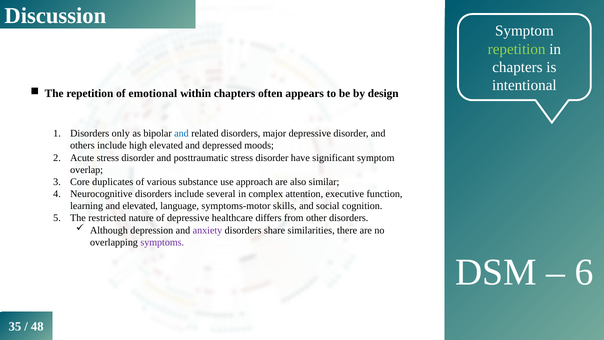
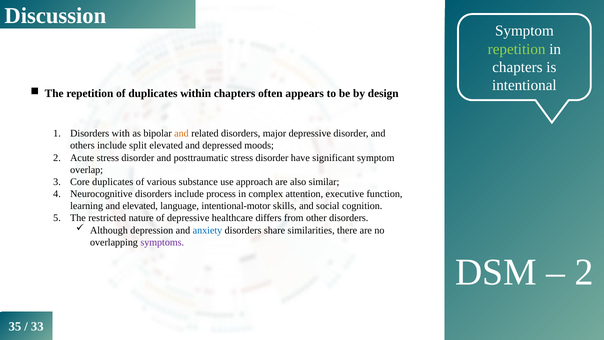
of emotional: emotional -> duplicates
only: only -> with
and at (182, 133) colour: blue -> orange
high: high -> split
several: several -> process
symptoms-motor: symptoms-motor -> intentional-motor
anxiety colour: purple -> blue
6 at (584, 272): 6 -> 2
48: 48 -> 33
